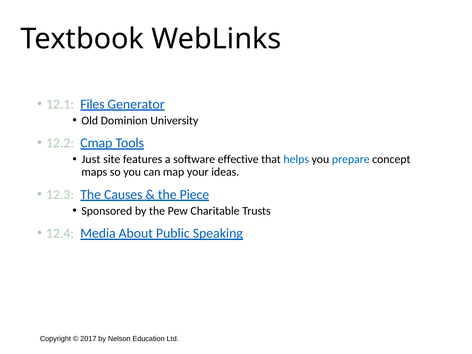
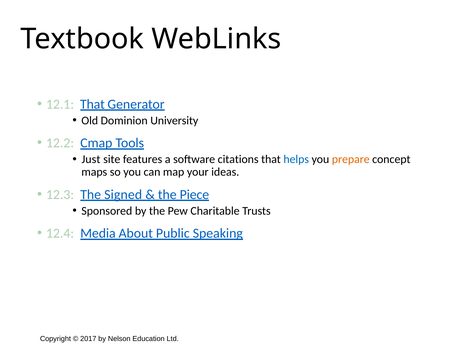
12.1 Files: Files -> That
effective: effective -> citations
prepare colour: blue -> orange
Causes: Causes -> Signed
